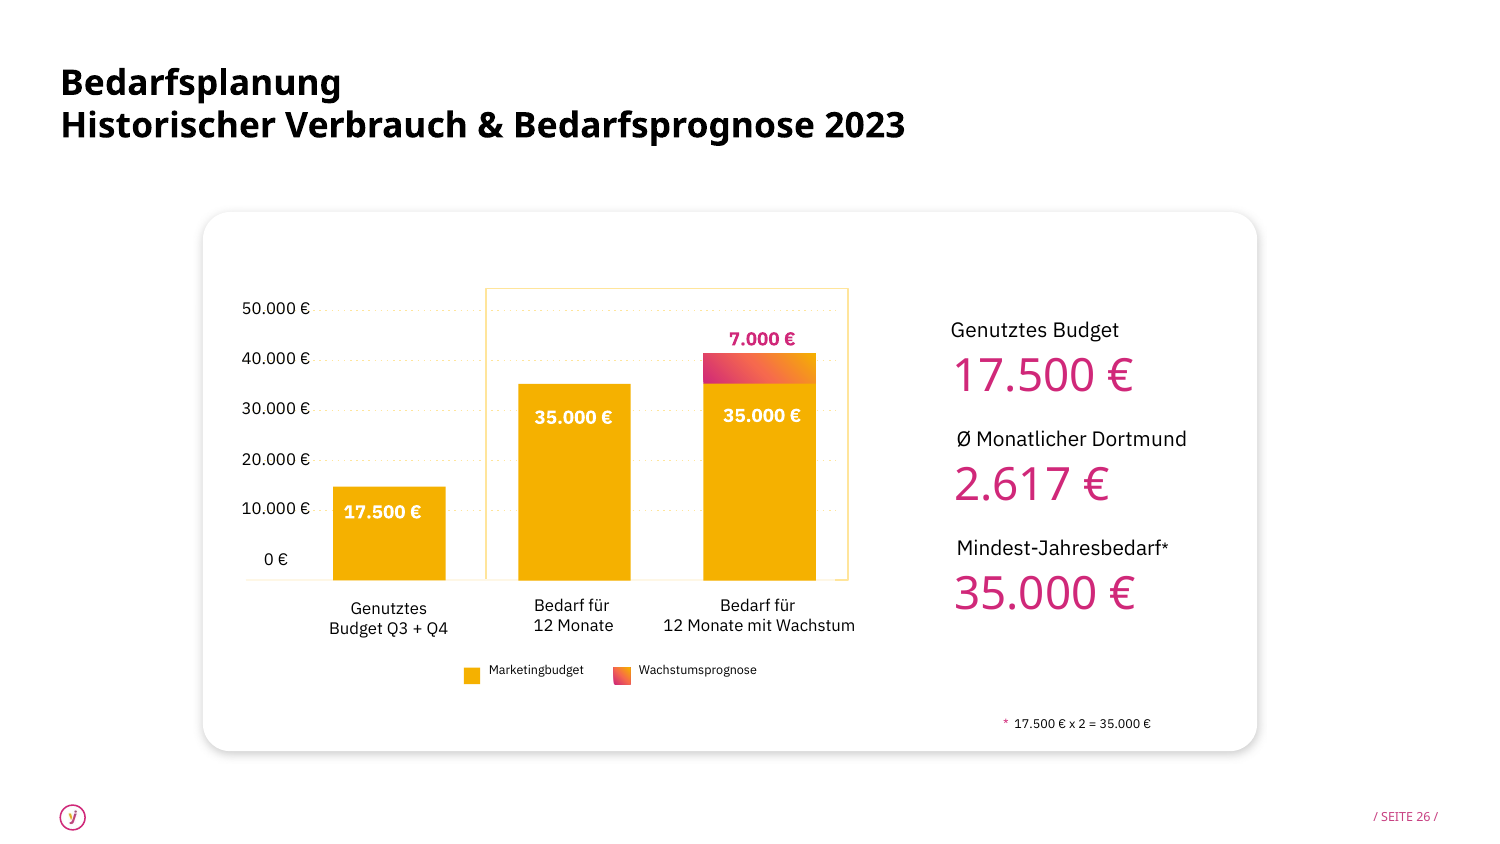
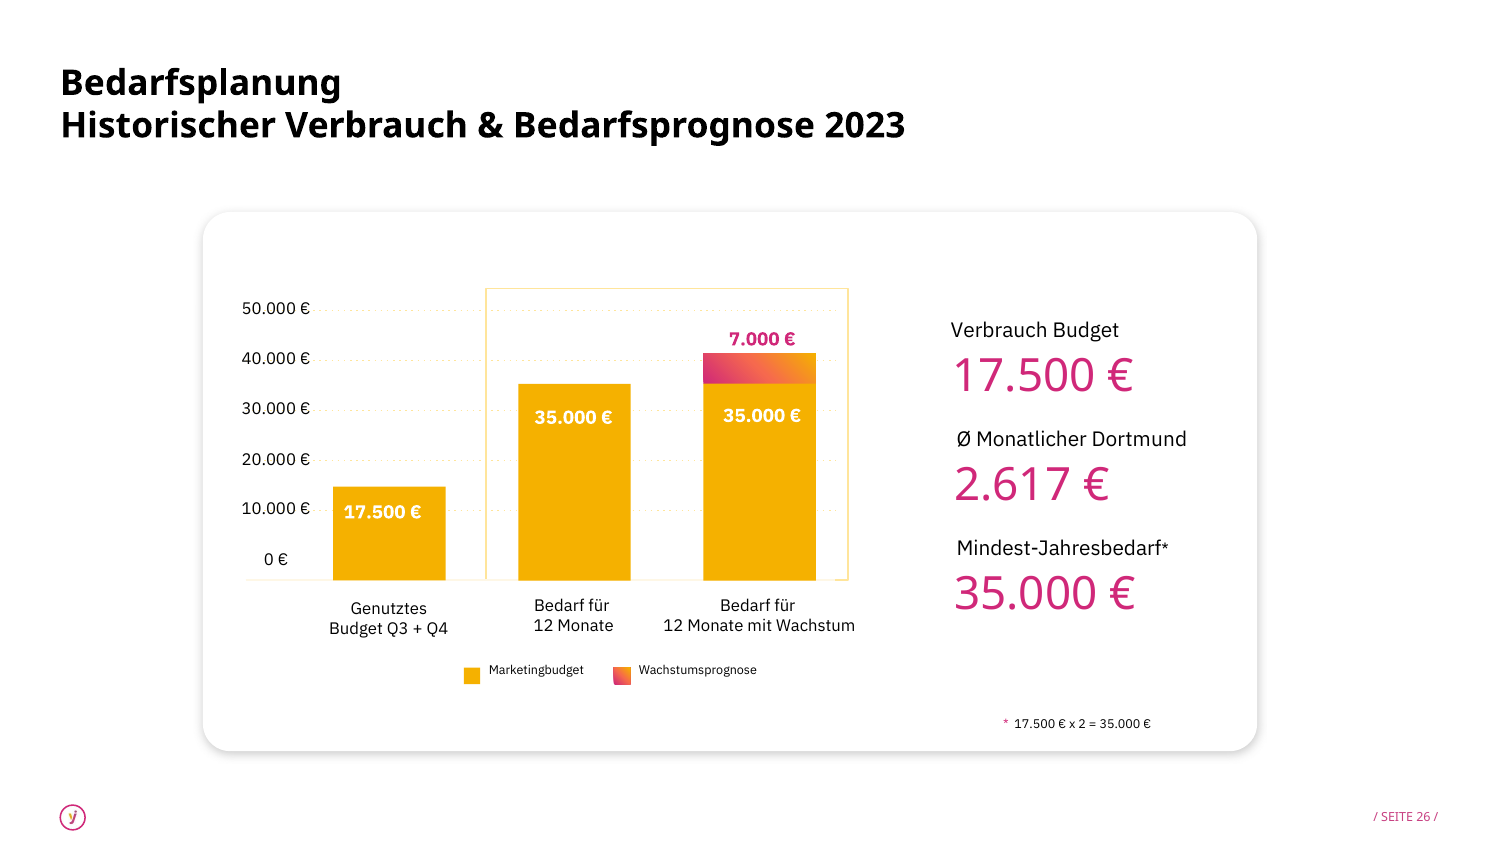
Genutztes at (999, 331): Genutztes -> Verbrauch
